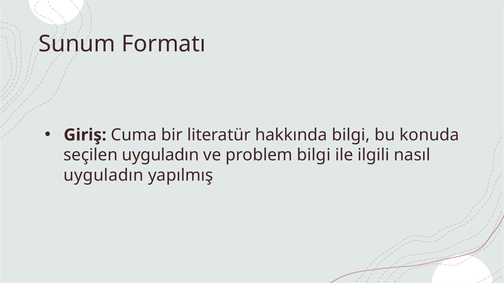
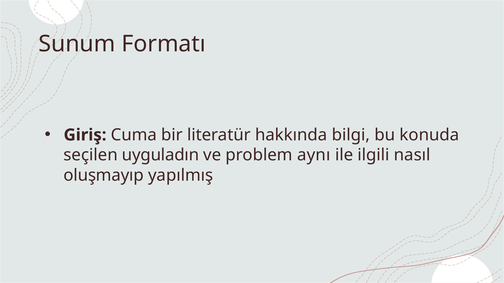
problem bilgi: bilgi -> aynı
uyguladın at (104, 176): uyguladın -> oluşmayıp
